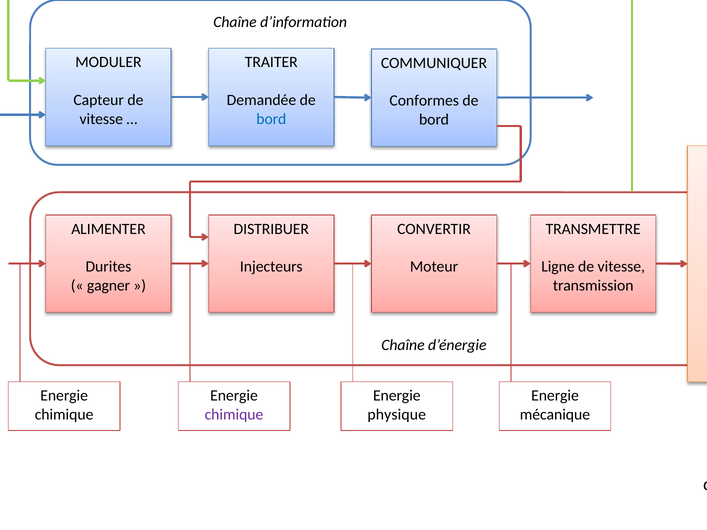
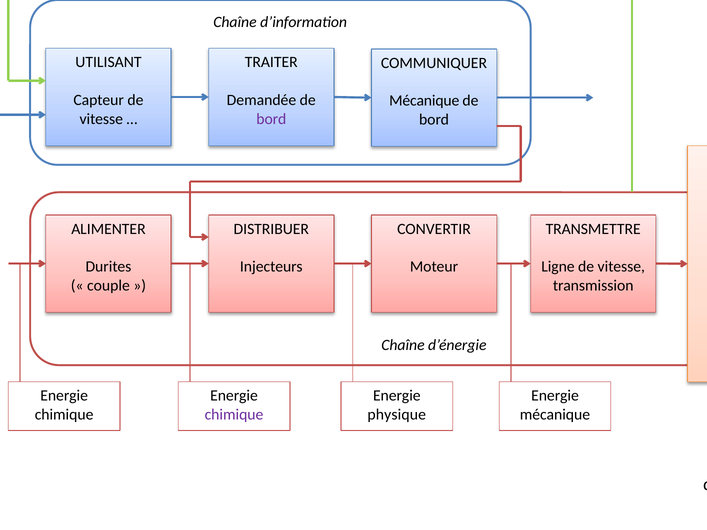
MODULER: MODULER -> UTILISANT
Conformes at (424, 101): Conformes -> Mécanique
bord at (271, 119) colour: blue -> purple
gagner: gagner -> couple
